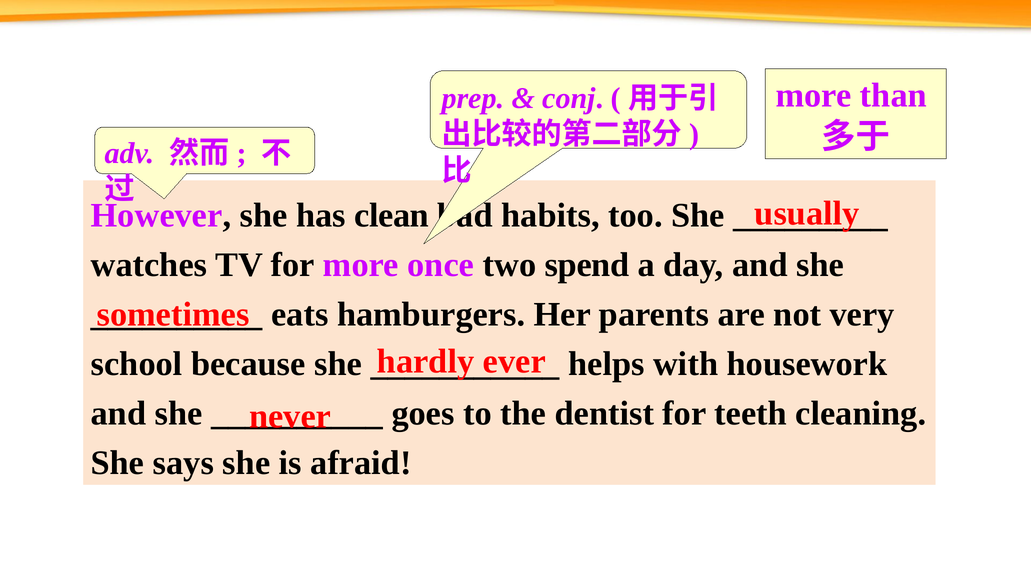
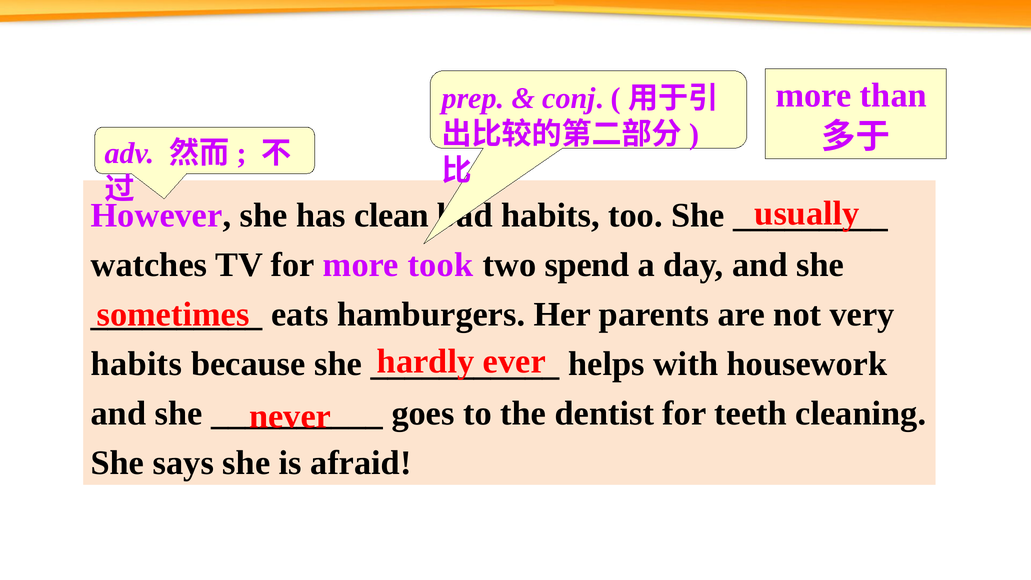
once: once -> took
school at (137, 364): school -> habits
